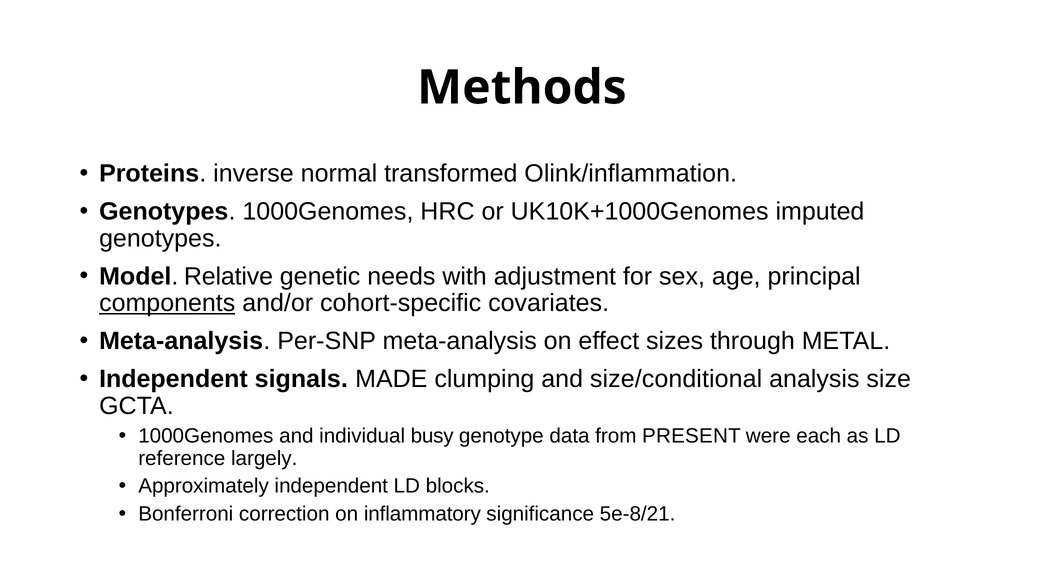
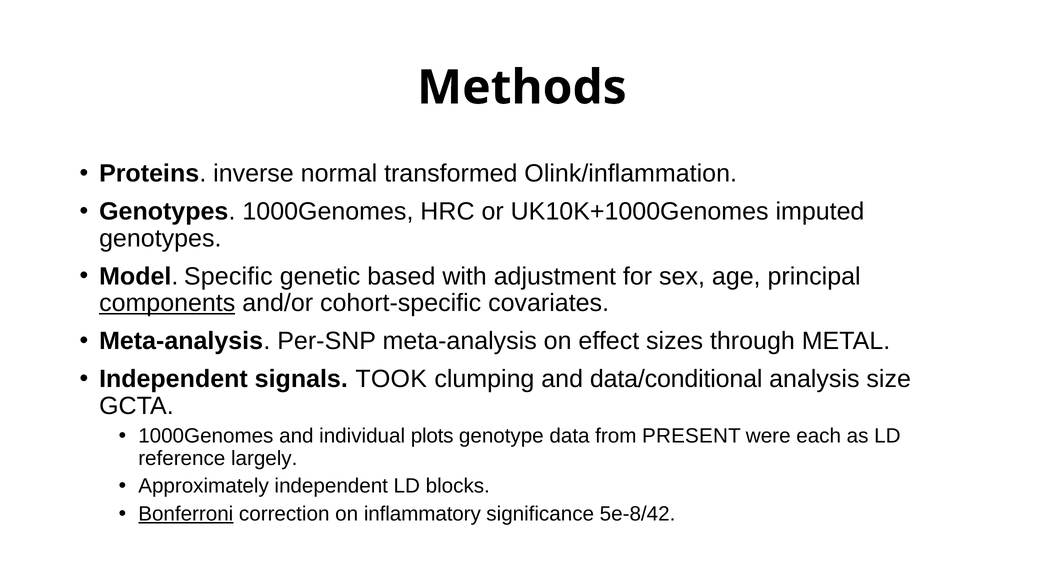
Relative: Relative -> Specific
needs: needs -> based
MADE: MADE -> TOOK
size/conditional: size/conditional -> data/conditional
busy: busy -> plots
Bonferroni underline: none -> present
5e-8/21: 5e-8/21 -> 5e-8/42
